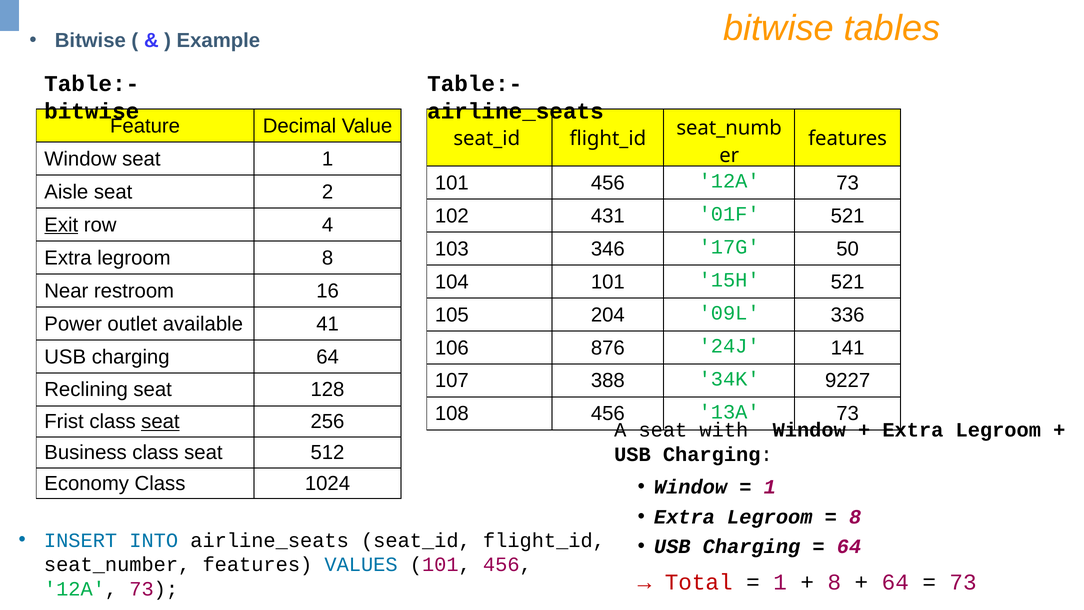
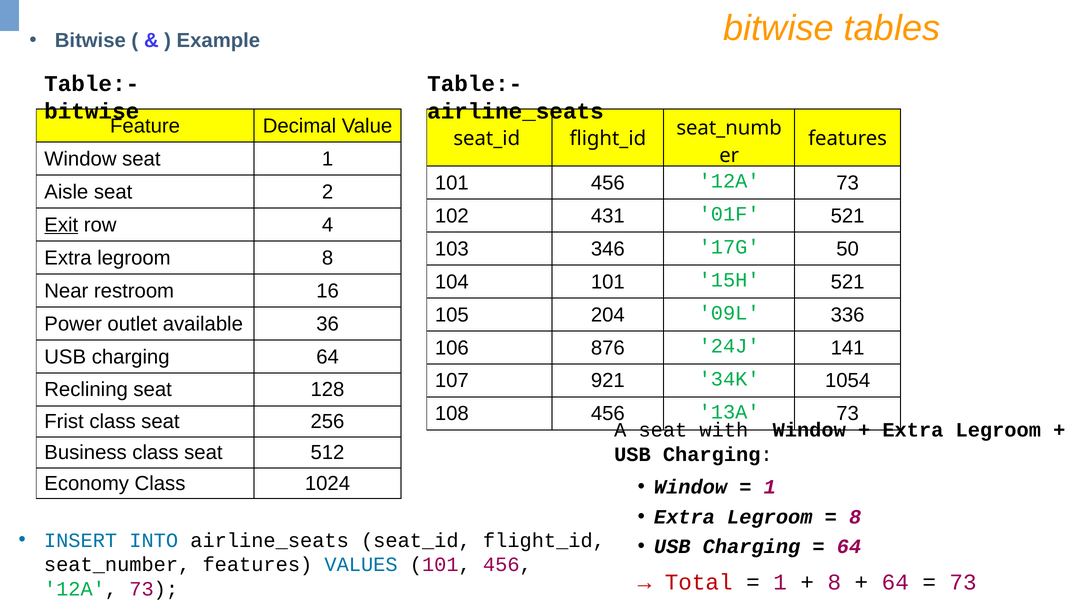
41: 41 -> 36
388: 388 -> 921
9227: 9227 -> 1054
seat at (160, 422) underline: present -> none
